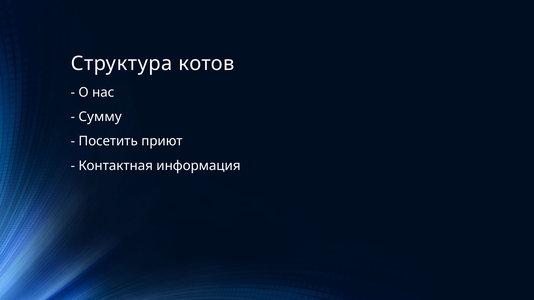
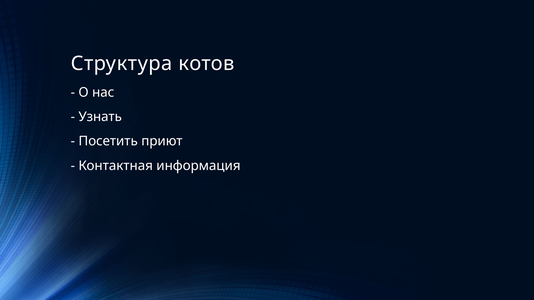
Сумму: Сумму -> Узнать
